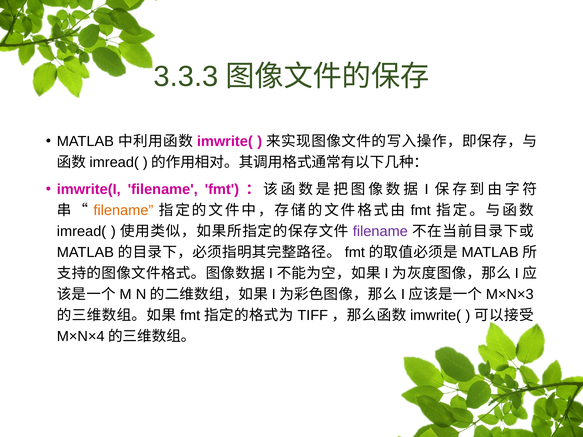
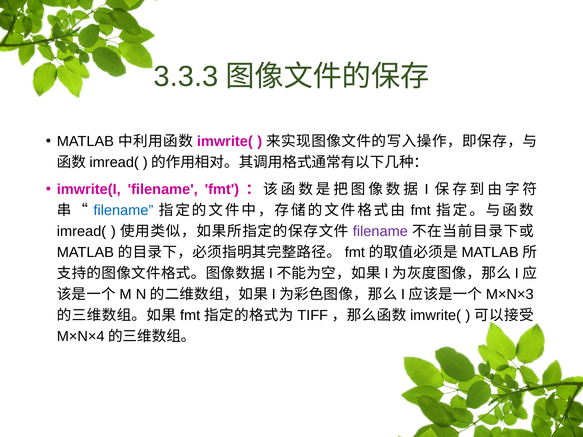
filename at (123, 211) colour: orange -> blue
